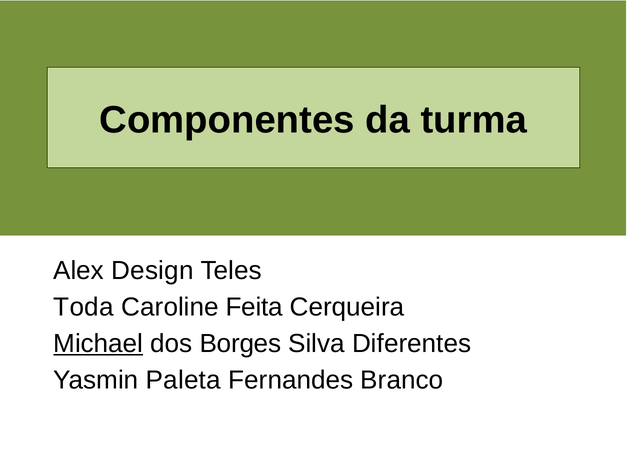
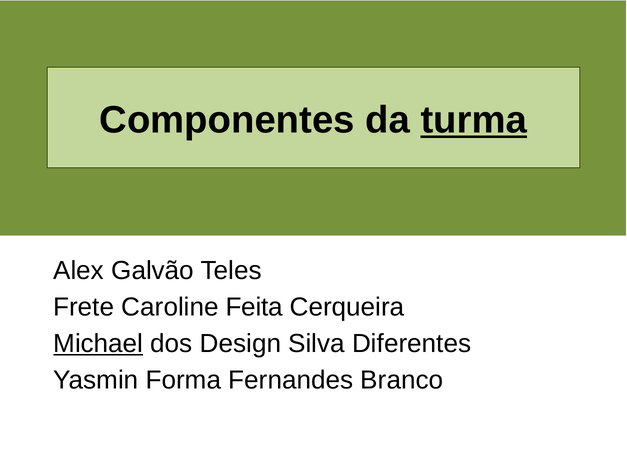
turma underline: none -> present
Design: Design -> Galvão
Toda: Toda -> Frete
Borges: Borges -> Design
Paleta: Paleta -> Forma
